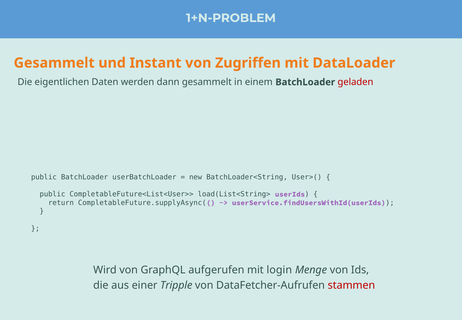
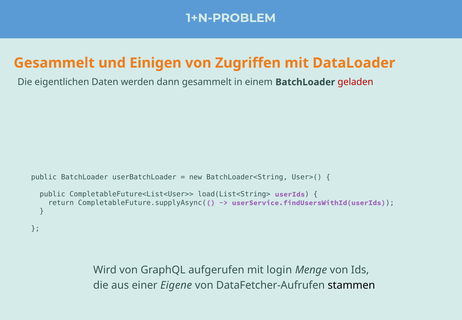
Instant: Instant -> Einigen
Tripple: Tripple -> Eigene
stammen colour: red -> black
